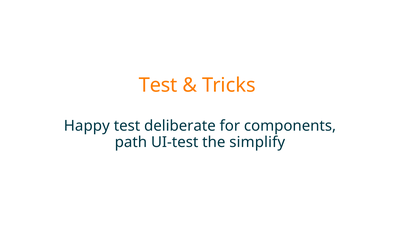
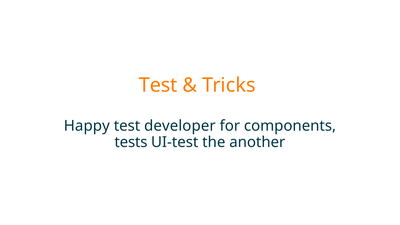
deliberate: deliberate -> developer
path: path -> tests
simplify: simplify -> another
